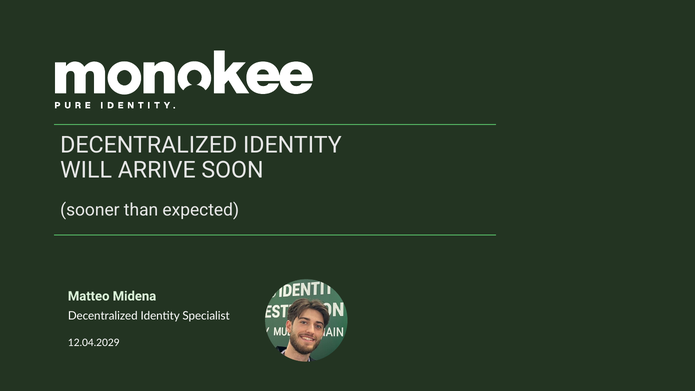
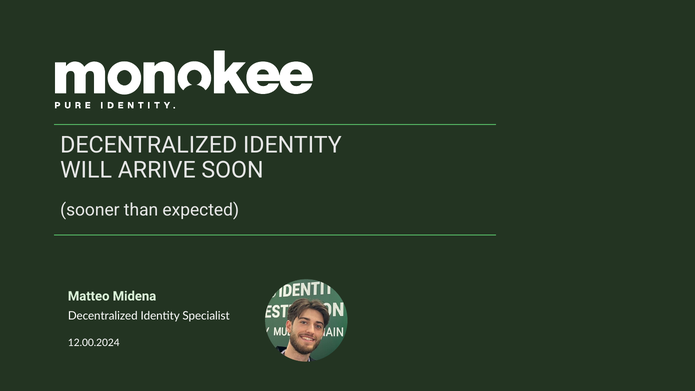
12.04.2029: 12.04.2029 -> 12.00.2024
